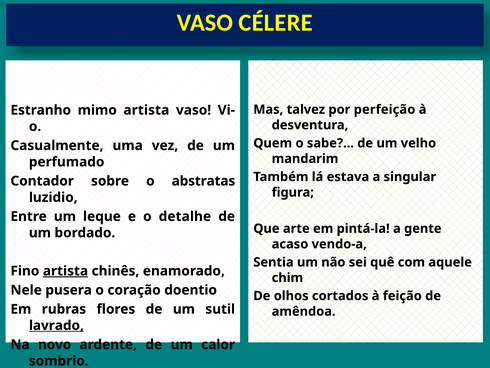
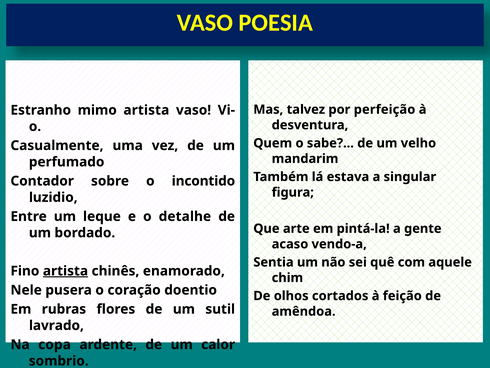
CÉLERE: CÉLERE -> POESIA
abstratas: abstratas -> incontido
lavrado underline: present -> none
novo: novo -> copa
